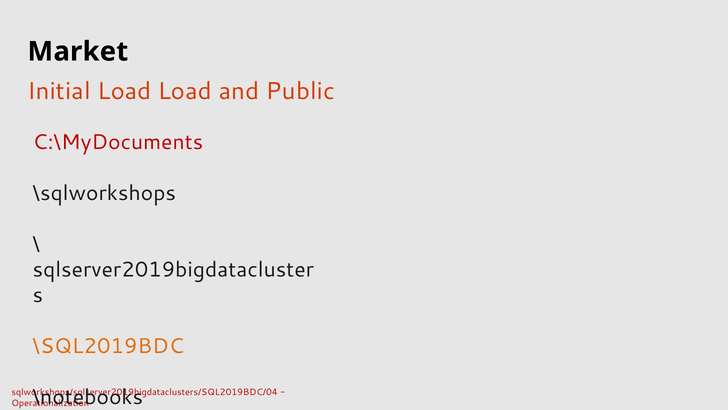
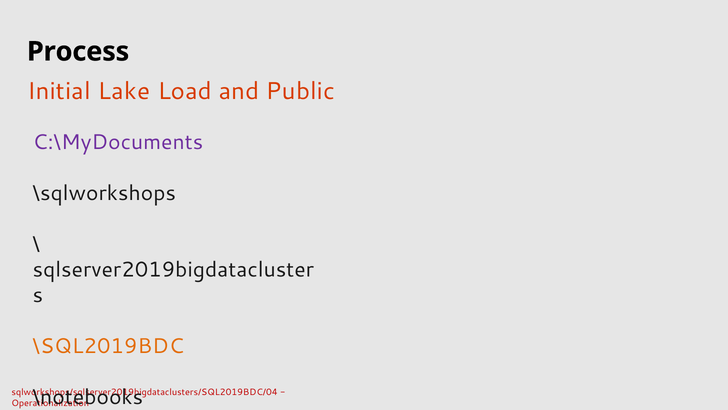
Market: Market -> Process
Initial Load: Load -> Lake
C:\MyDocuments colour: red -> purple
